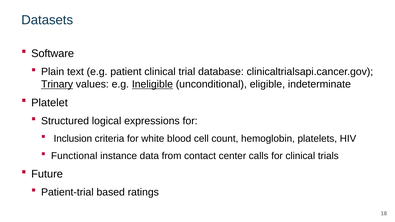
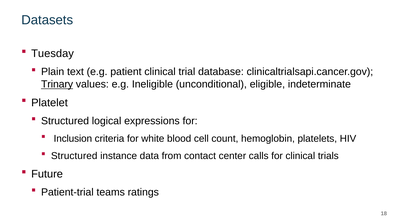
Software: Software -> Tuesday
Ineligible underline: present -> none
Functional at (74, 156): Functional -> Structured
based: based -> teams
